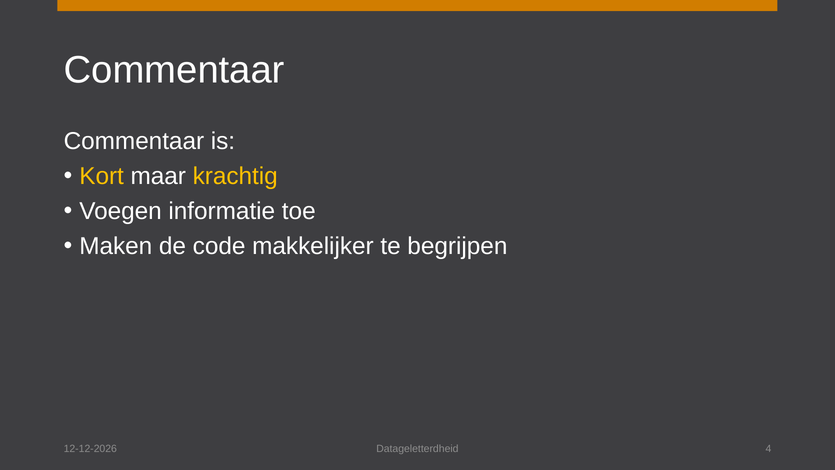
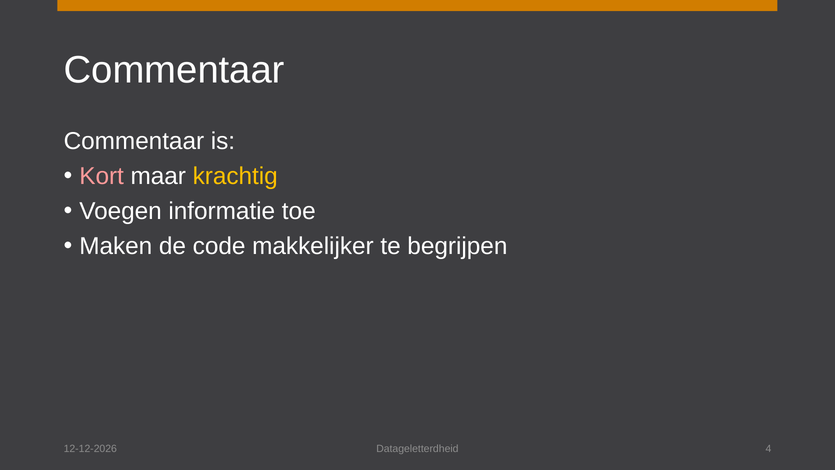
Kort colour: yellow -> pink
